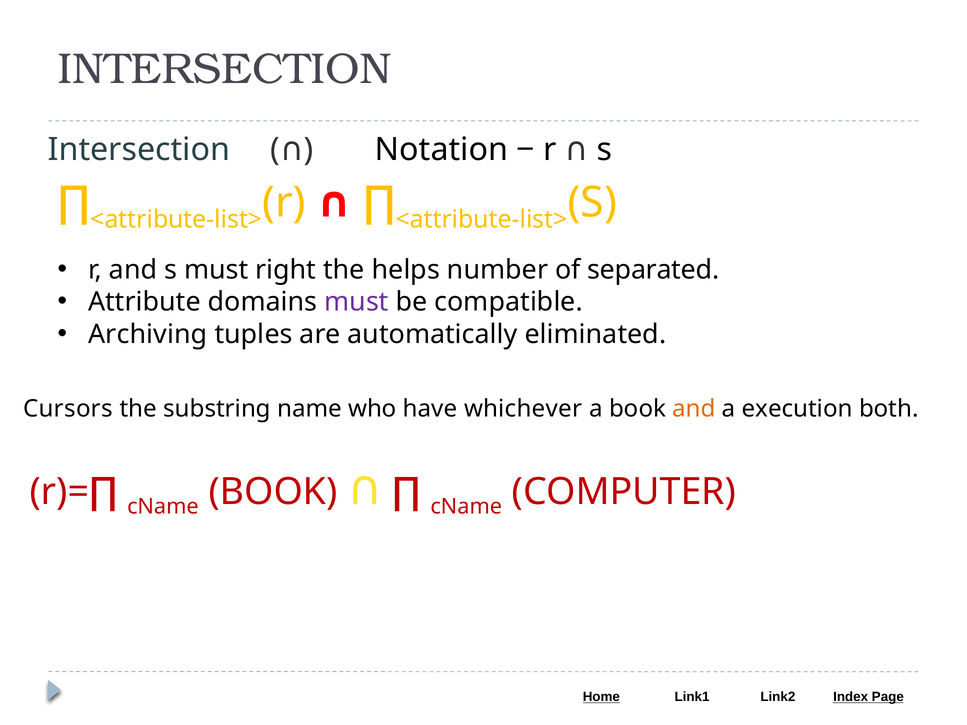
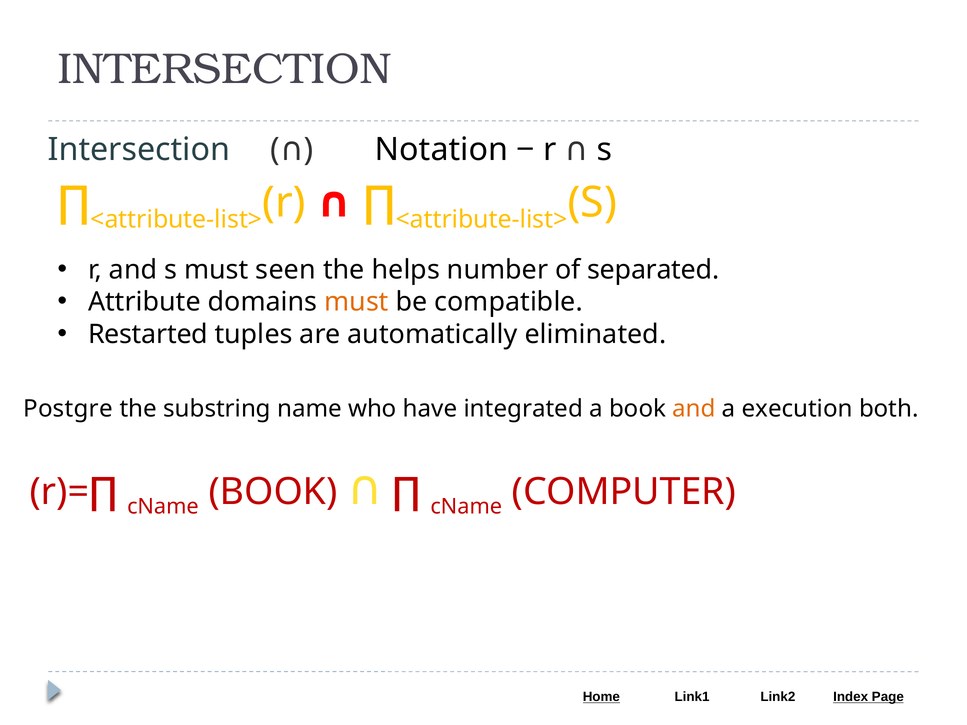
right: right -> seen
must at (356, 302) colour: purple -> orange
Archiving: Archiving -> Restarted
Cursors: Cursors -> Postgre
whichever: whichever -> integrated
